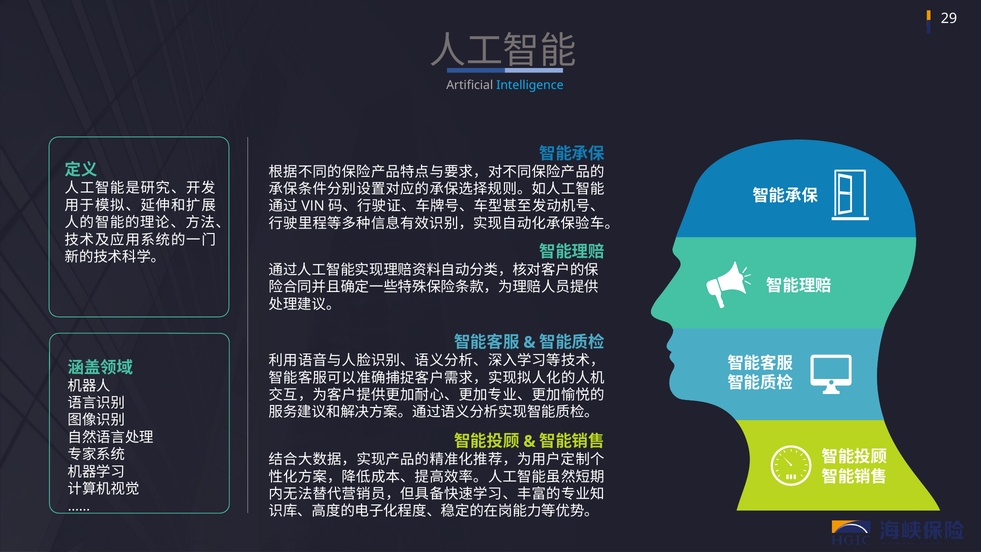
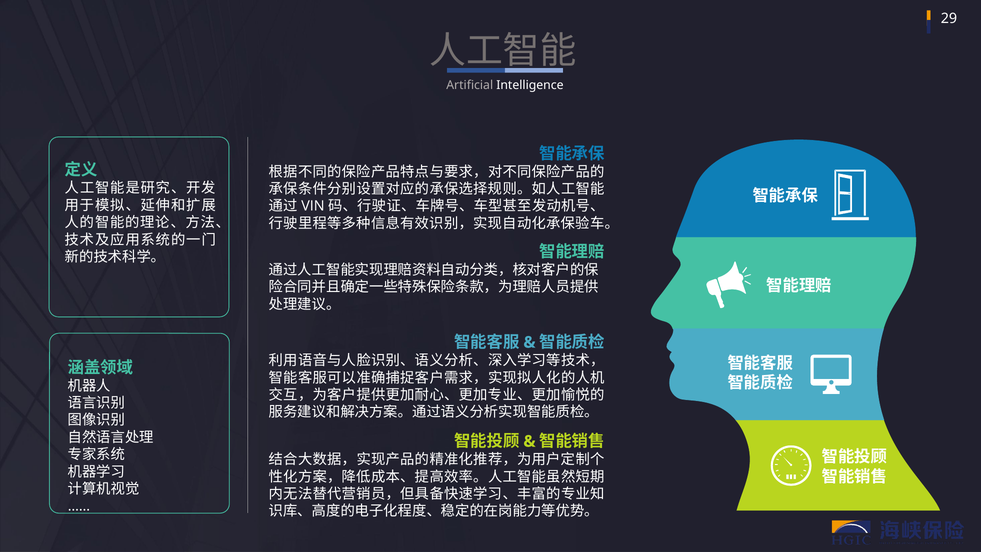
Intelligence colour: light blue -> white
